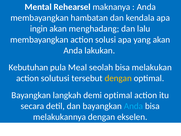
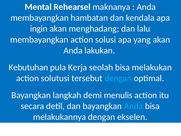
Meal: Meal -> Kerja
dengan at (118, 78) colour: yellow -> light blue
demi optimal: optimal -> menulis
